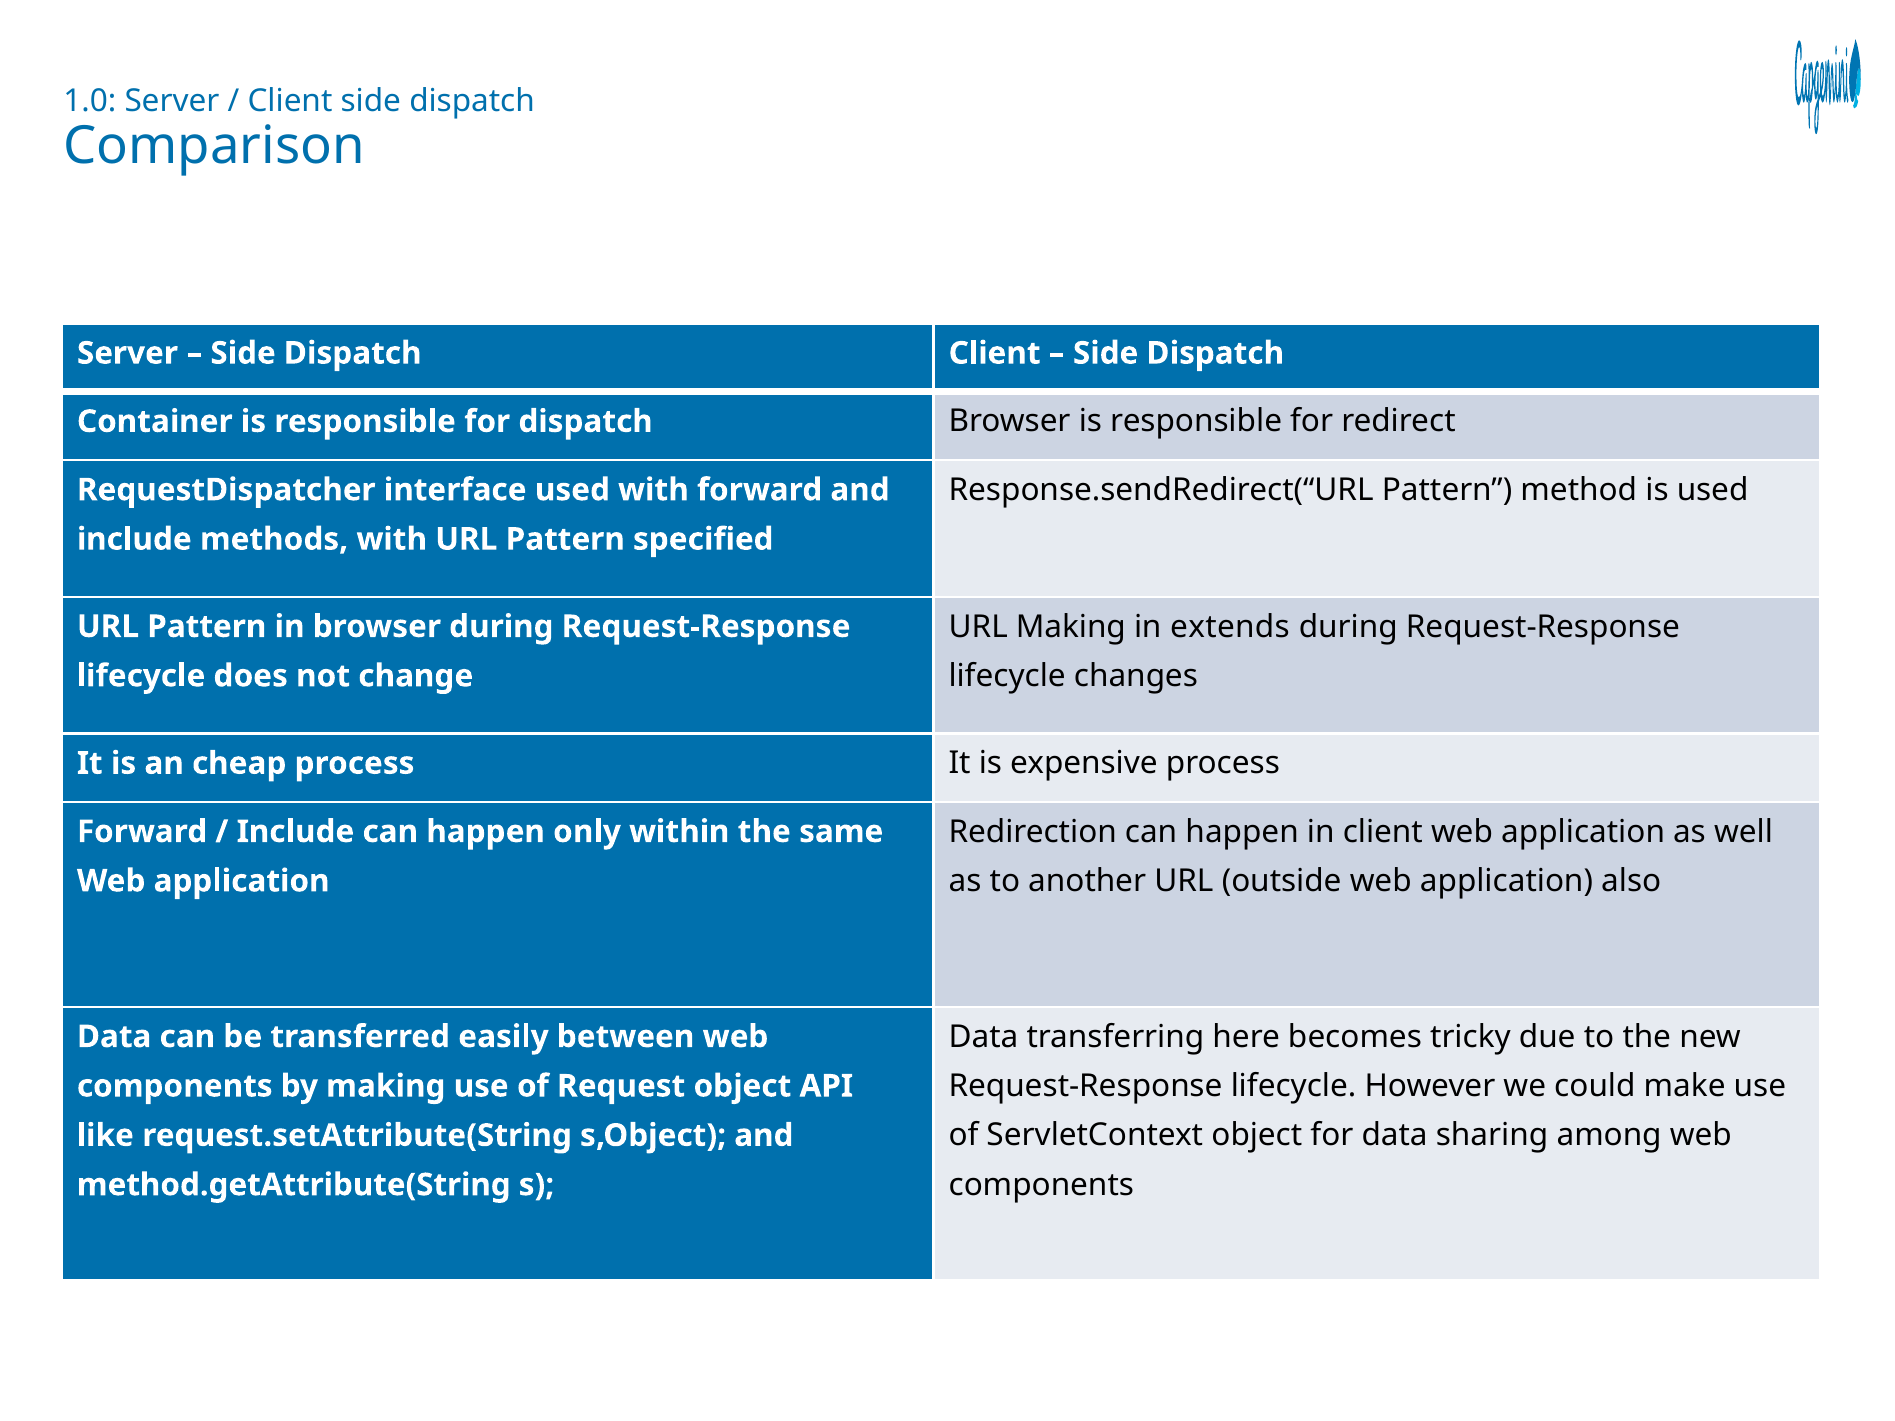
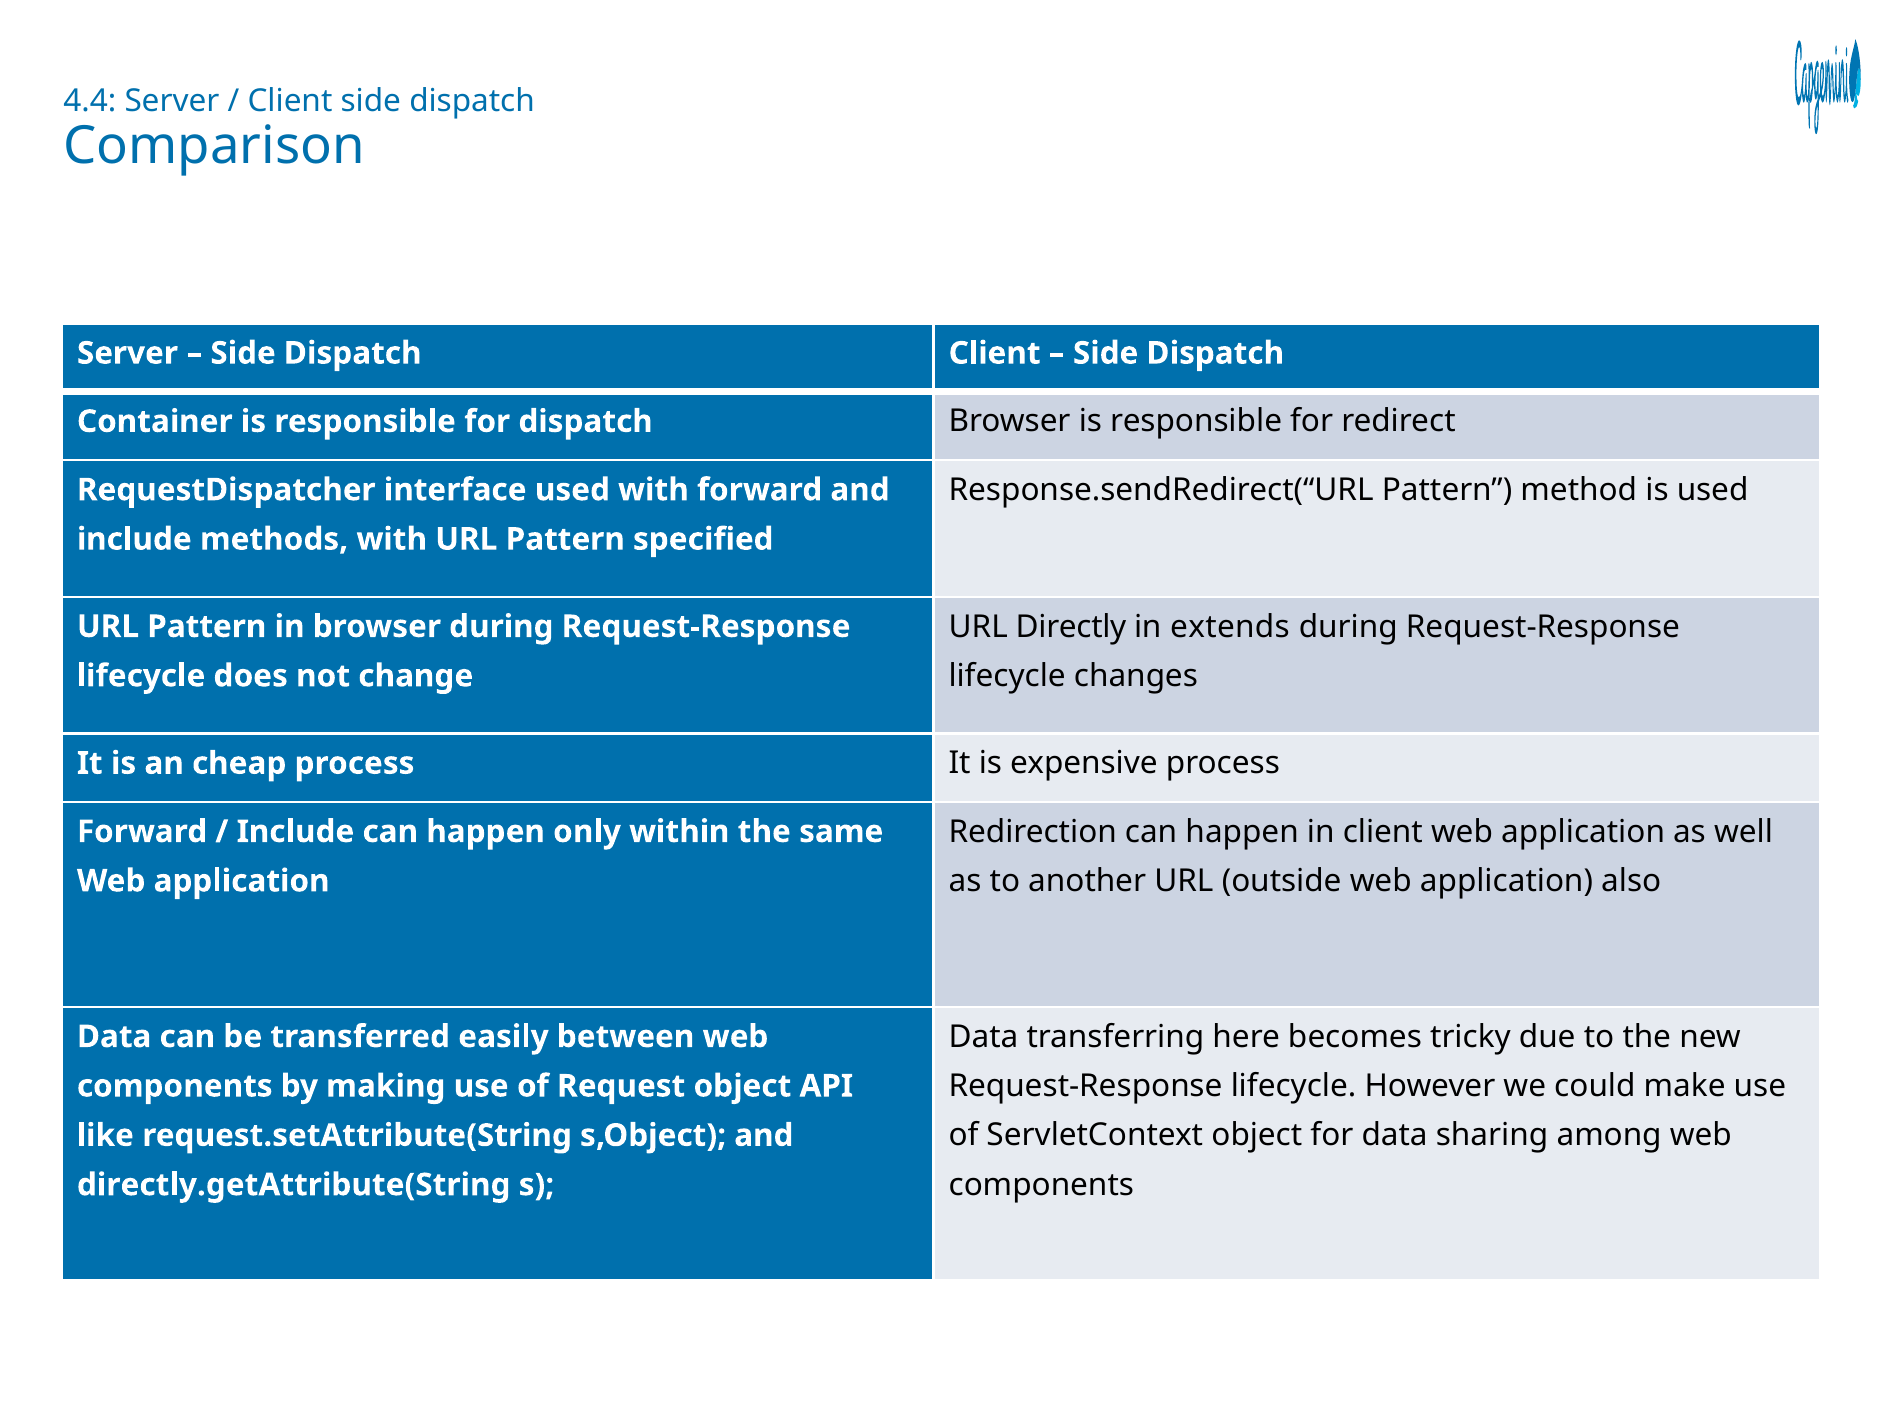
1.0: 1.0 -> 4.4
URL Making: Making -> Directly
method.getAttribute(String: method.getAttribute(String -> directly.getAttribute(String
